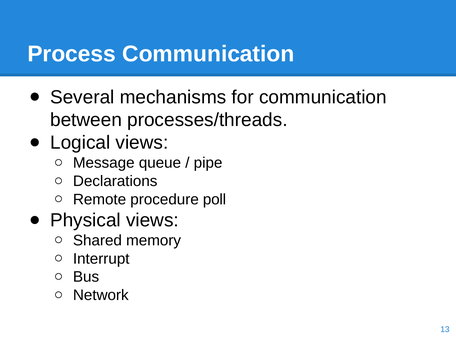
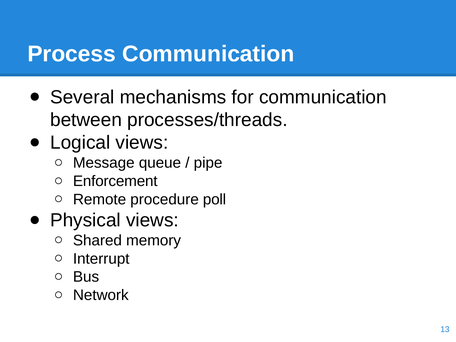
Declarations: Declarations -> Enforcement
